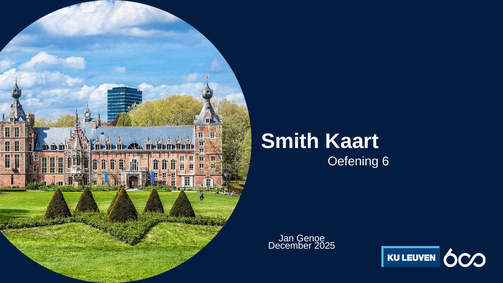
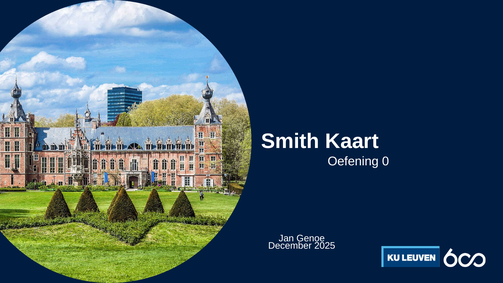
6: 6 -> 0
